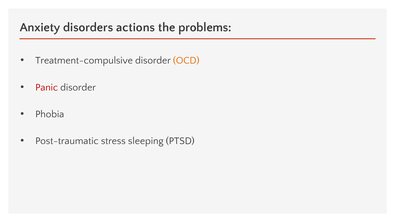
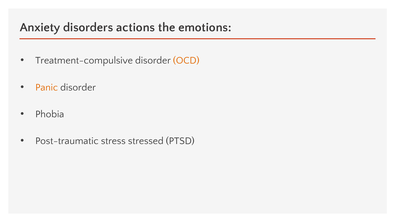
problems: problems -> emotions
Panic colour: red -> orange
sleeping: sleeping -> stressed
